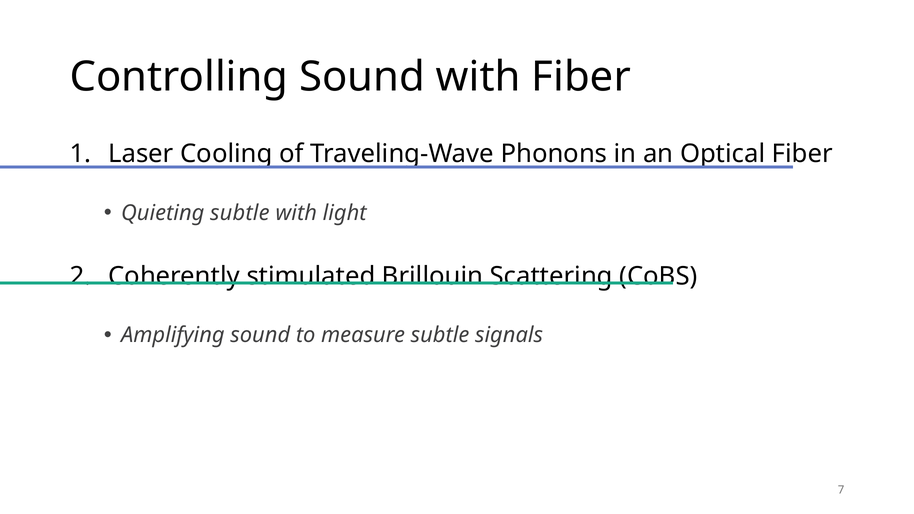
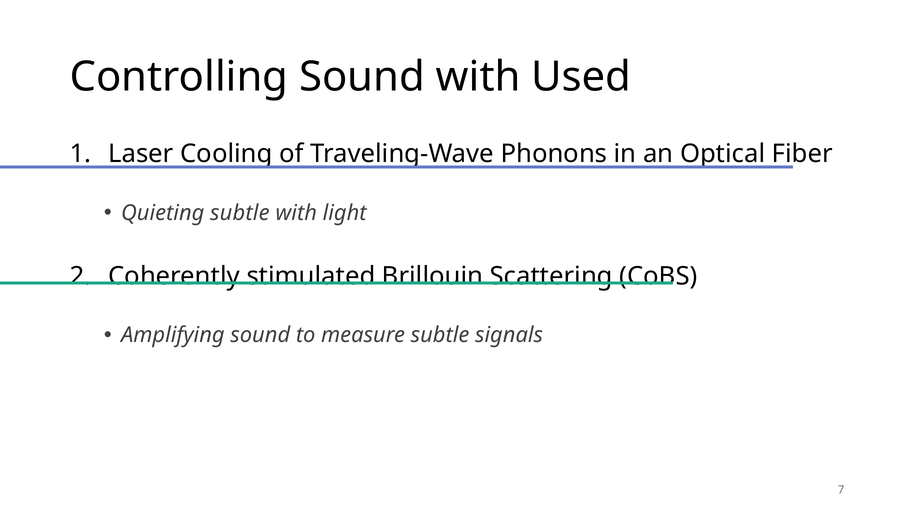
with Fiber: Fiber -> Used
